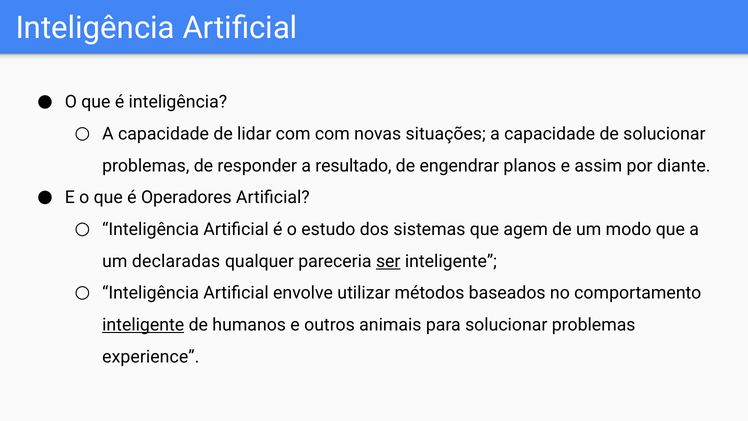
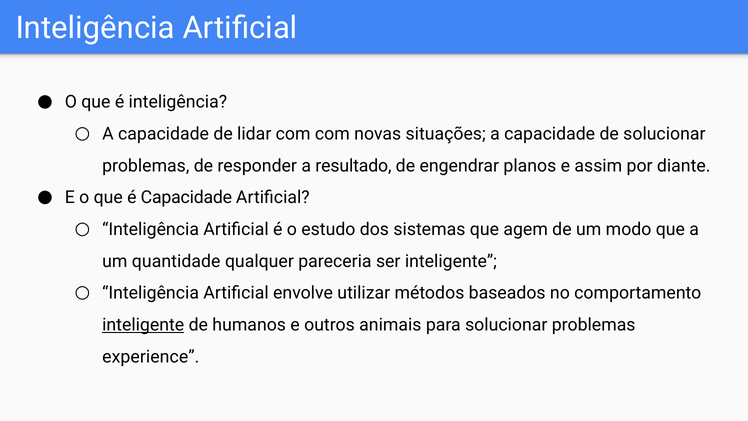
é Operadores: Operadores -> Capacidade
declaradas: declaradas -> quantidade
ser underline: present -> none
